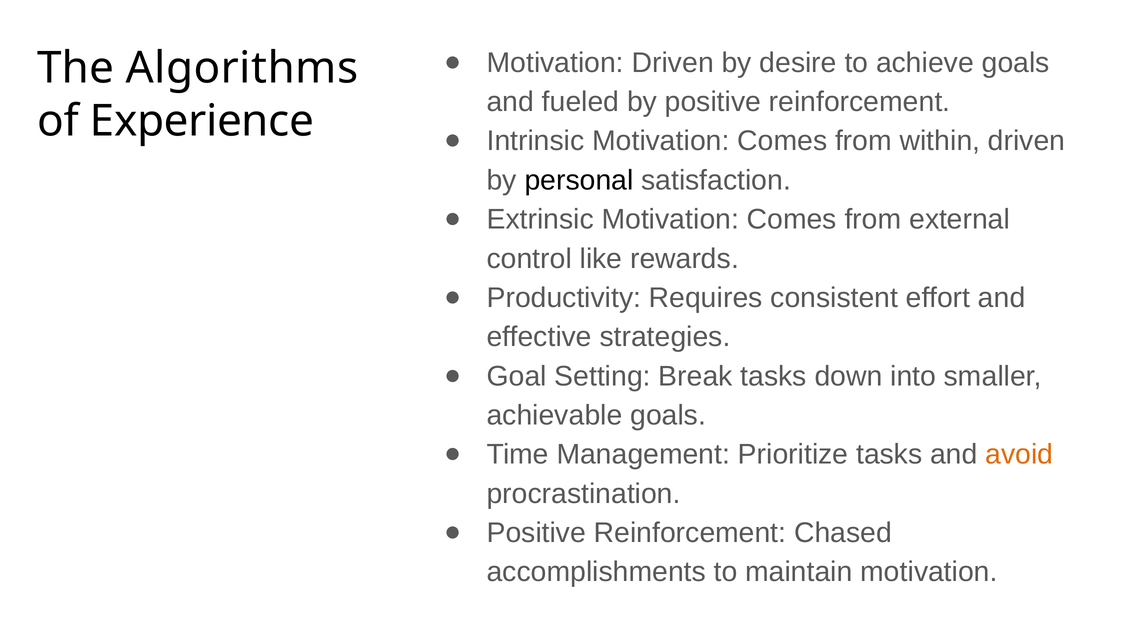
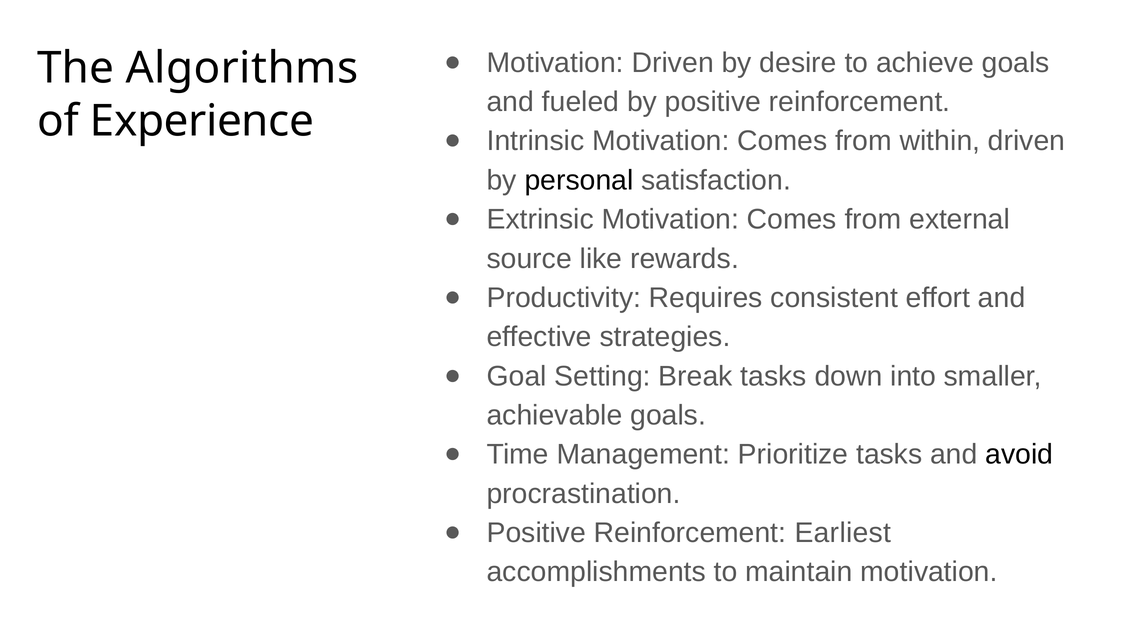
control: control -> source
avoid colour: orange -> black
Chased: Chased -> Earliest
